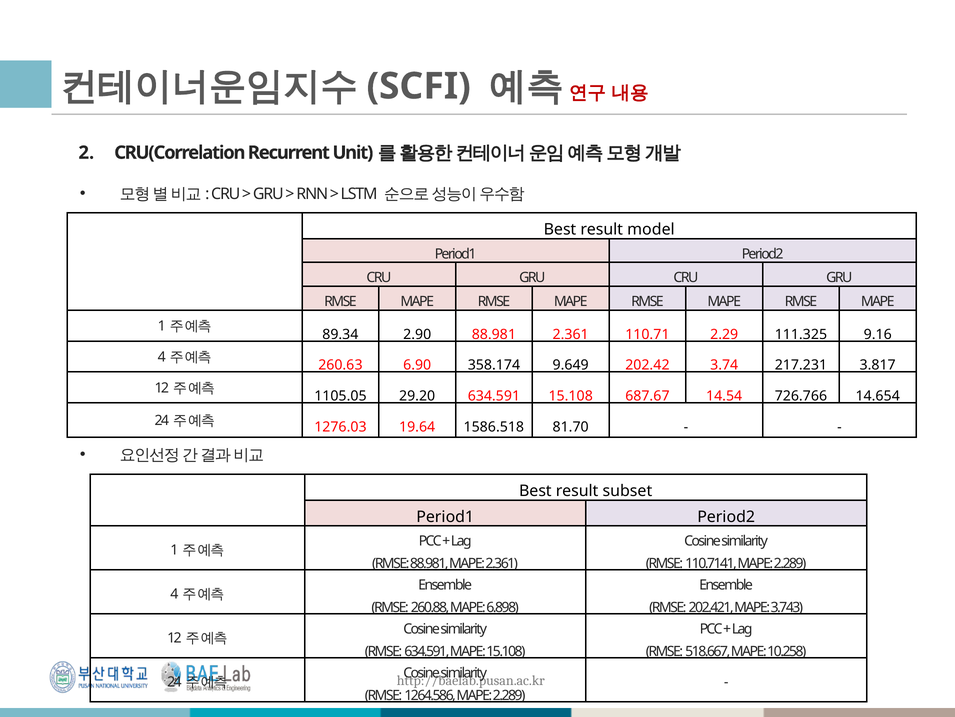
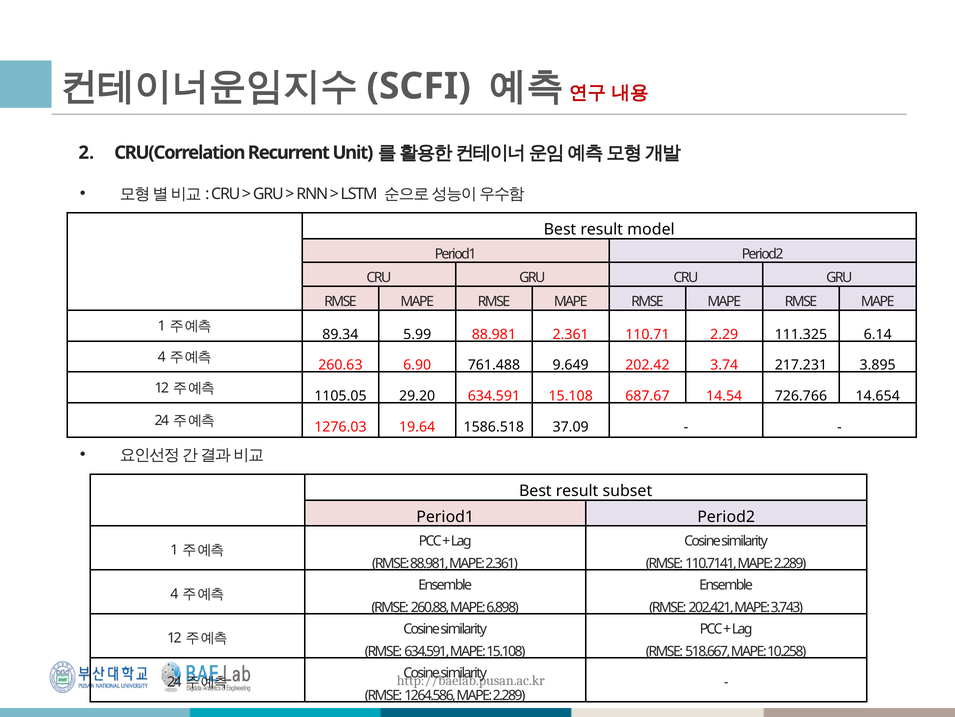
2.90: 2.90 -> 5.99
9.16: 9.16 -> 6.14
358.174: 358.174 -> 761.488
3.817: 3.817 -> 3.895
81.70: 81.70 -> 37.09
